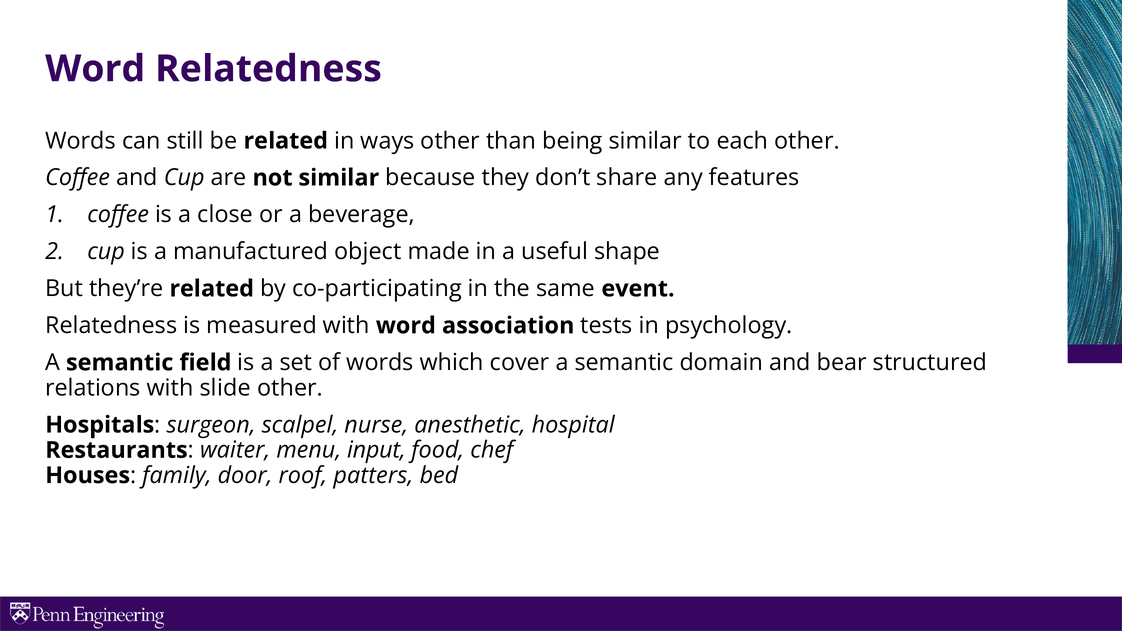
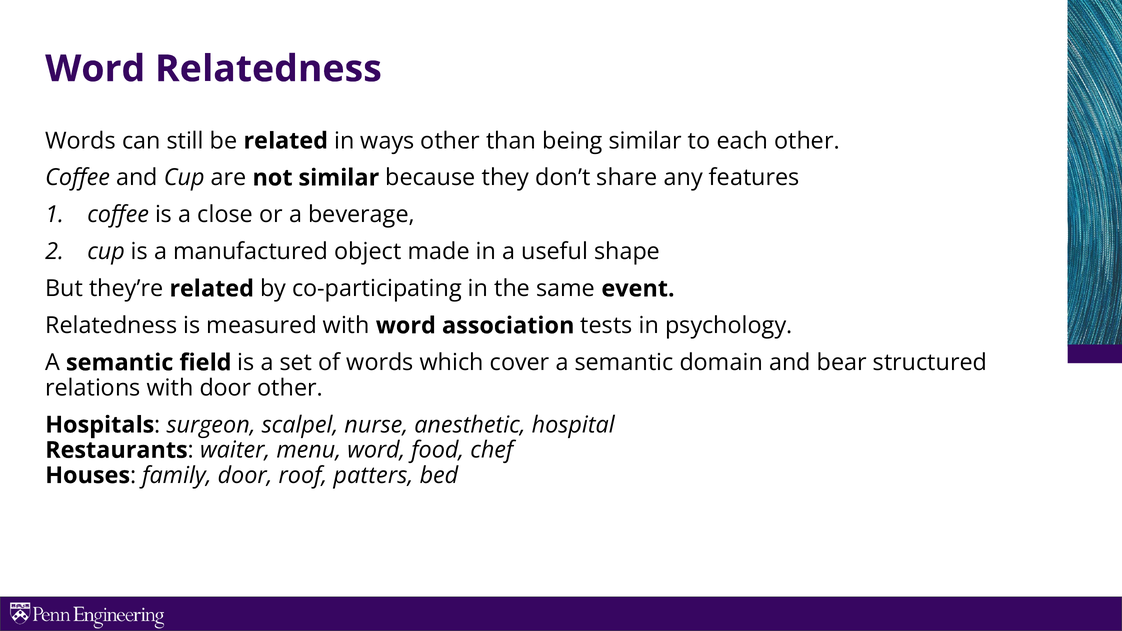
with slide: slide -> door
menu input: input -> word
